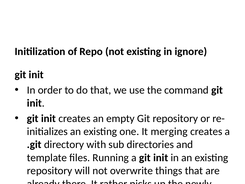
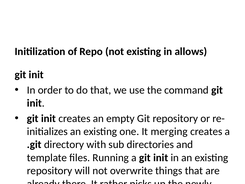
ignore: ignore -> allows
